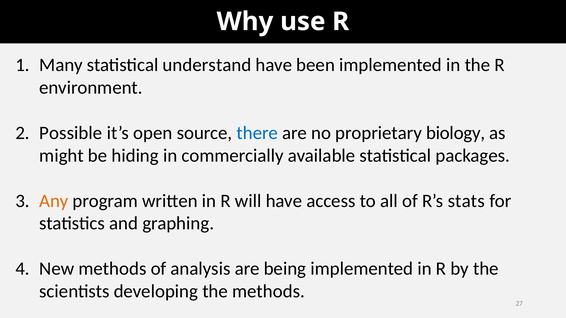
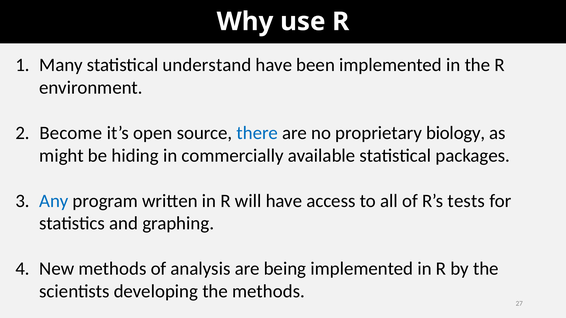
Possible: Possible -> Become
Any colour: orange -> blue
stats: stats -> tests
